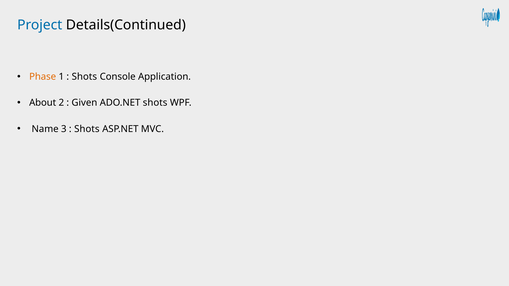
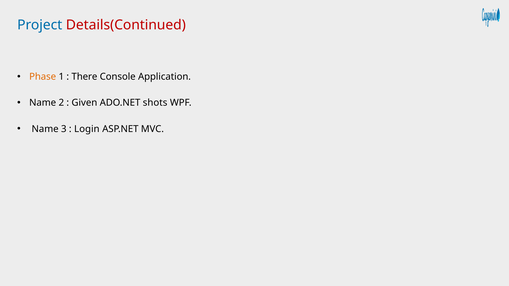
Details(Continued colour: black -> red
Shots at (84, 77): Shots -> There
About at (43, 103): About -> Name
Shots at (87, 129): Shots -> Login
